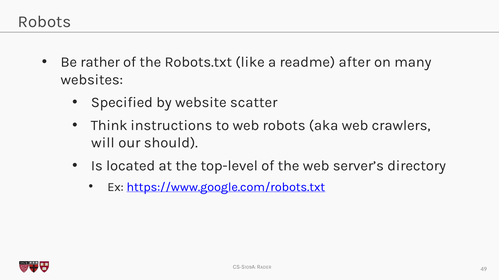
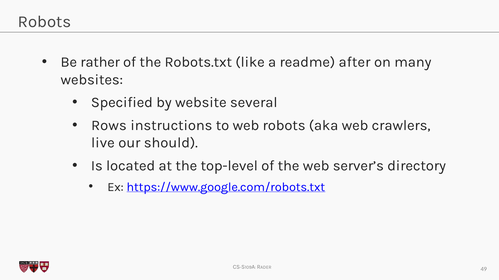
scatter: scatter -> several
Think: Think -> Rows
will: will -> live
